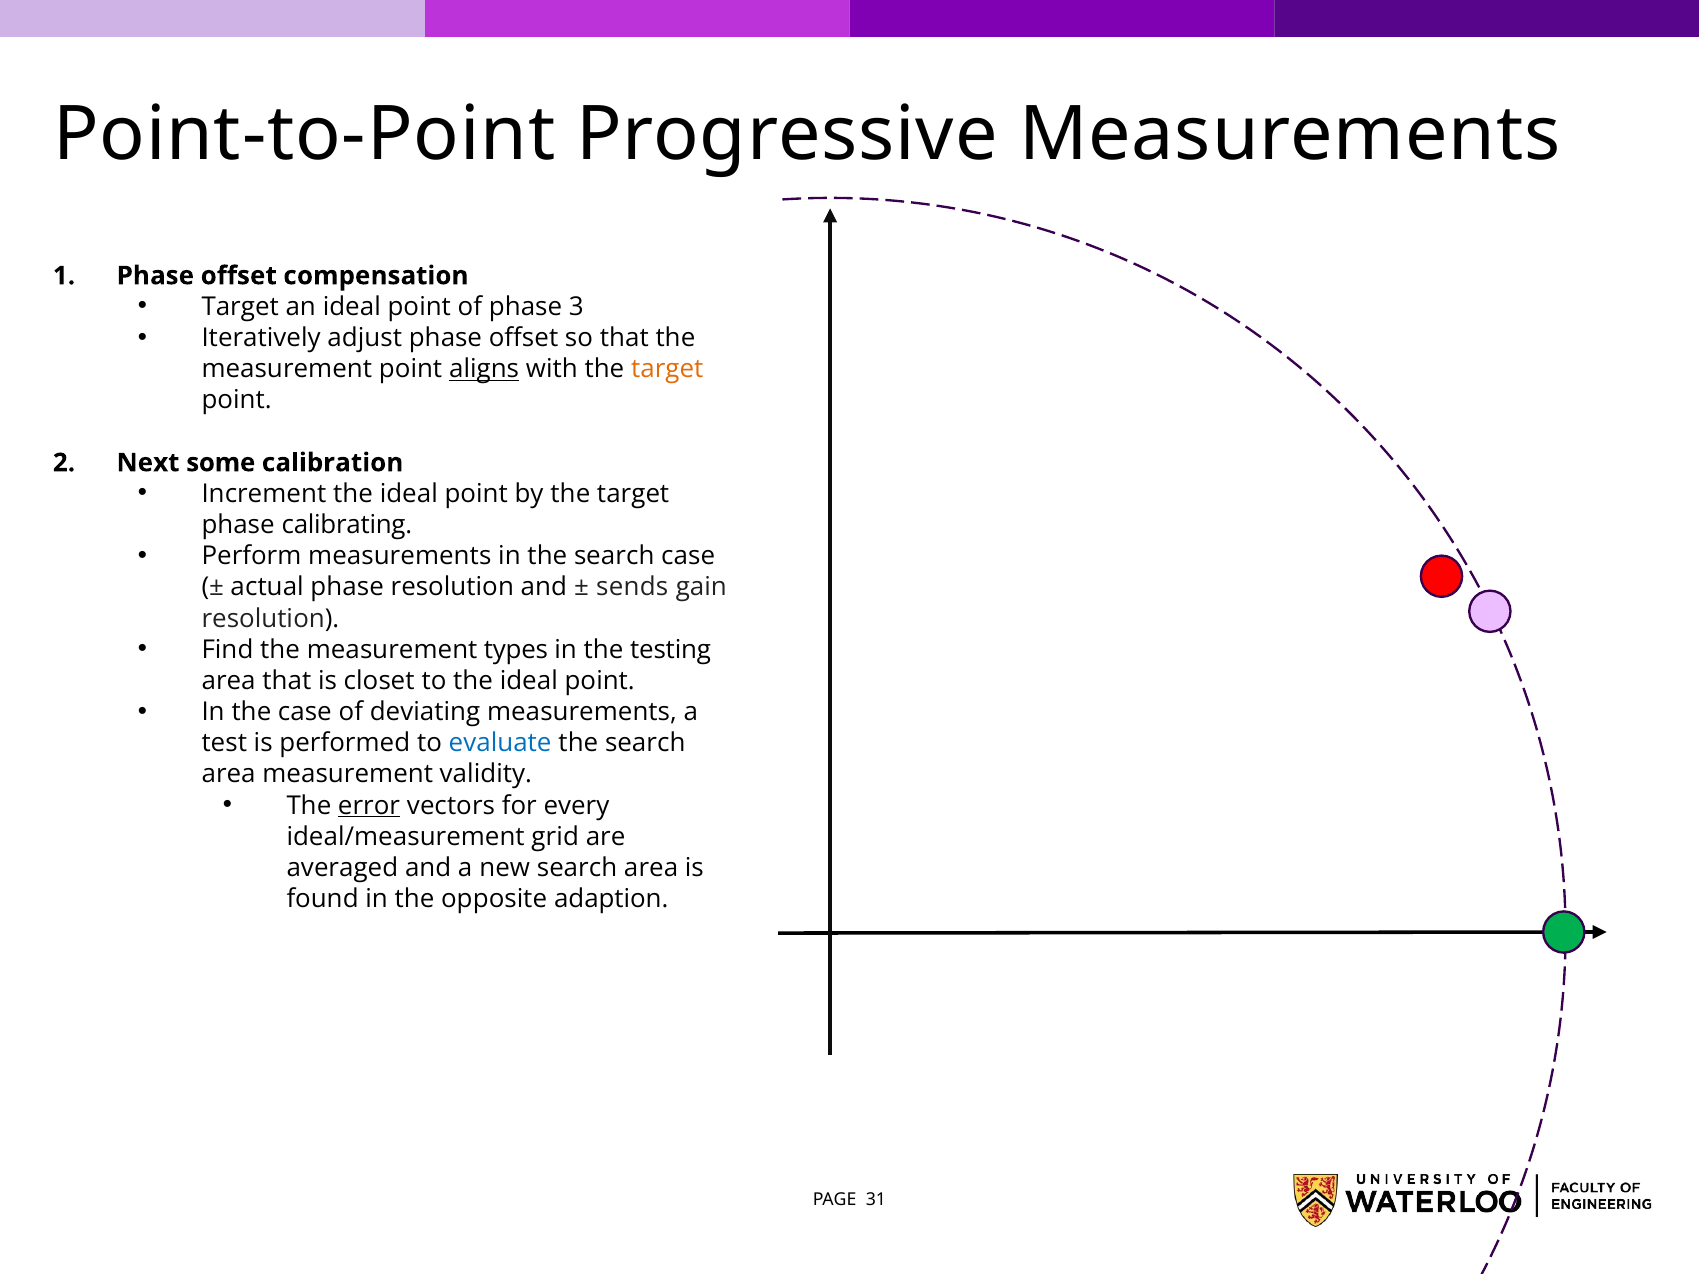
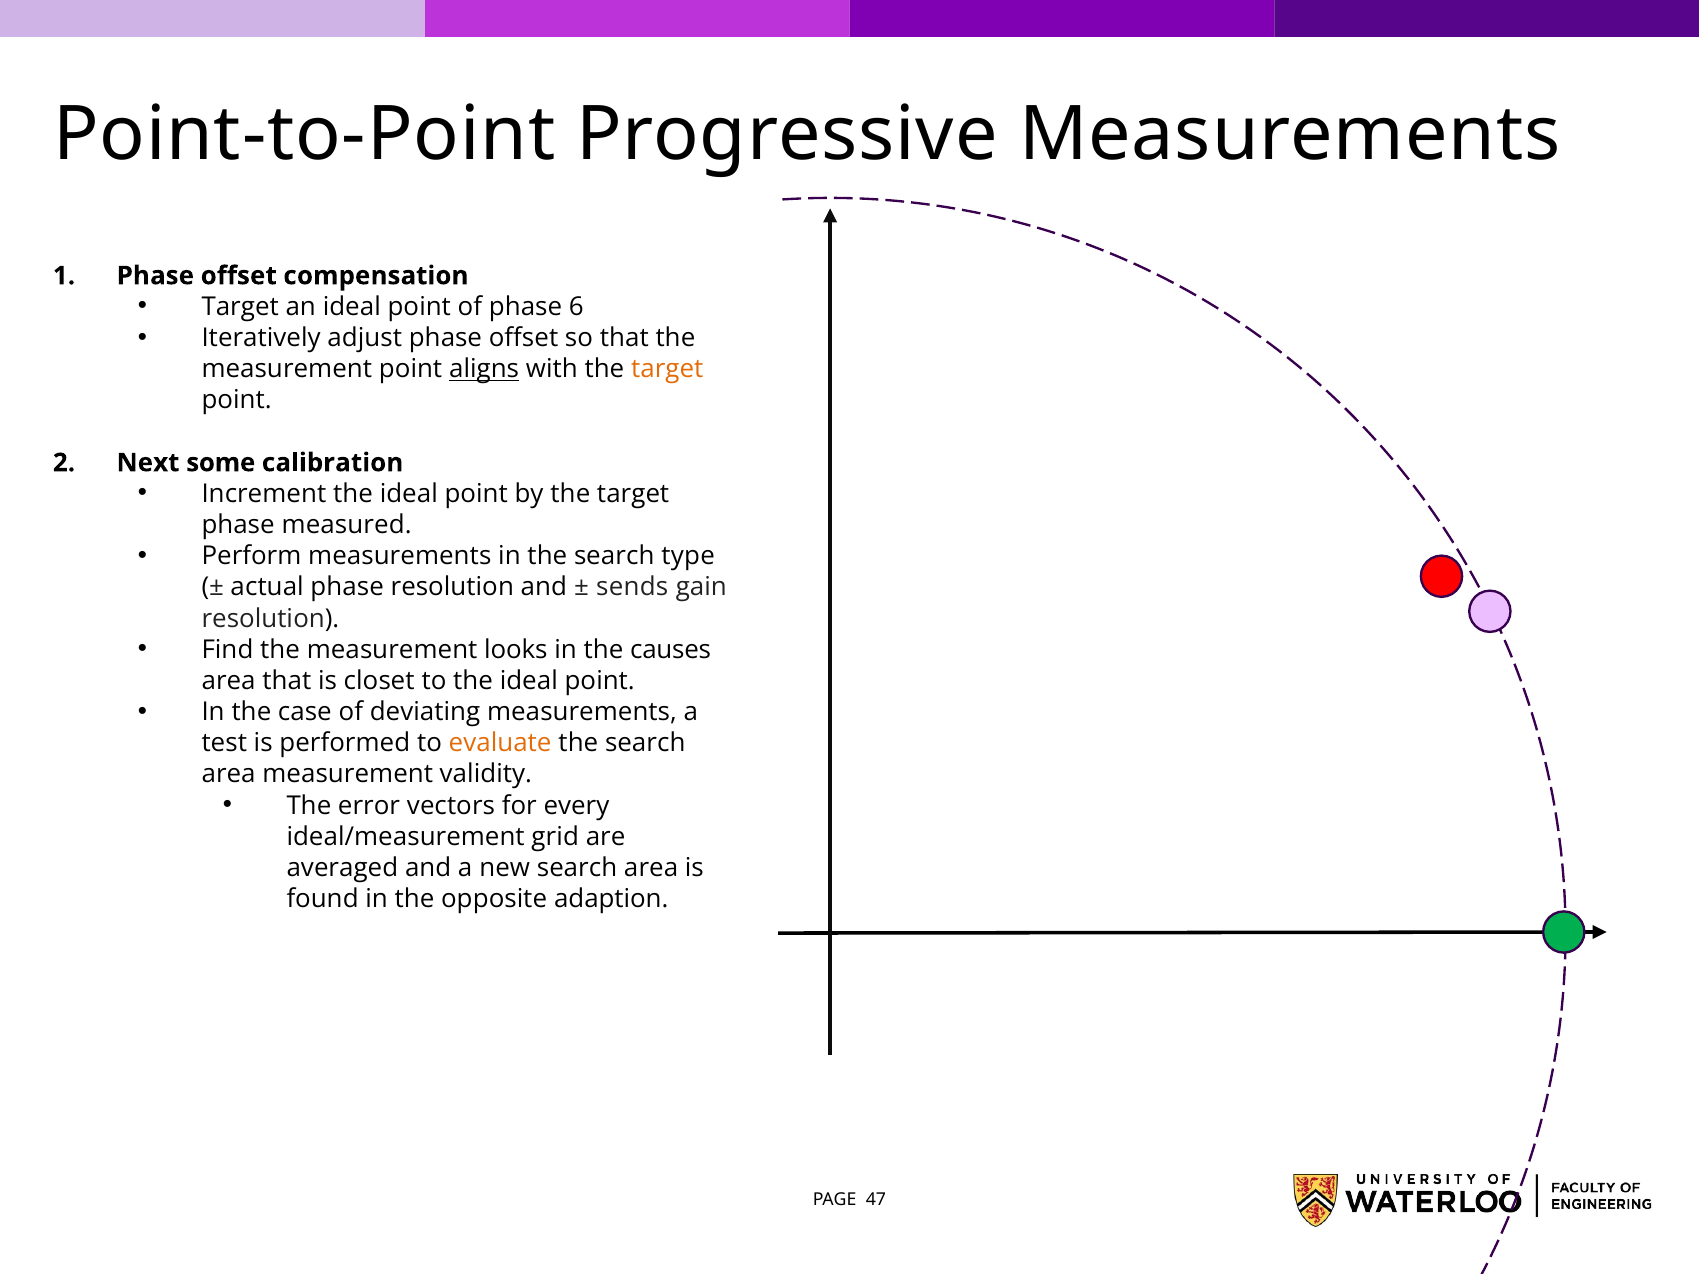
3: 3 -> 6
calibrating: calibrating -> measured
search case: case -> type
types: types -> looks
testing: testing -> causes
evaluate colour: blue -> orange
error underline: present -> none
31: 31 -> 47
